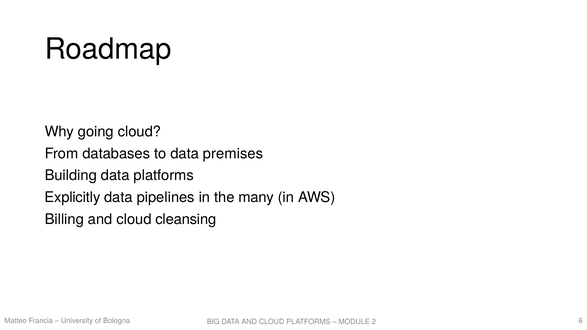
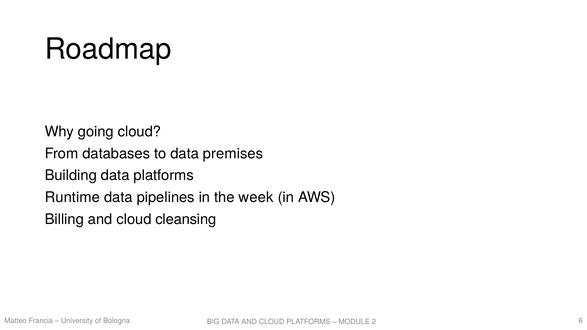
Explicitly: Explicitly -> Runtime
many: many -> week
